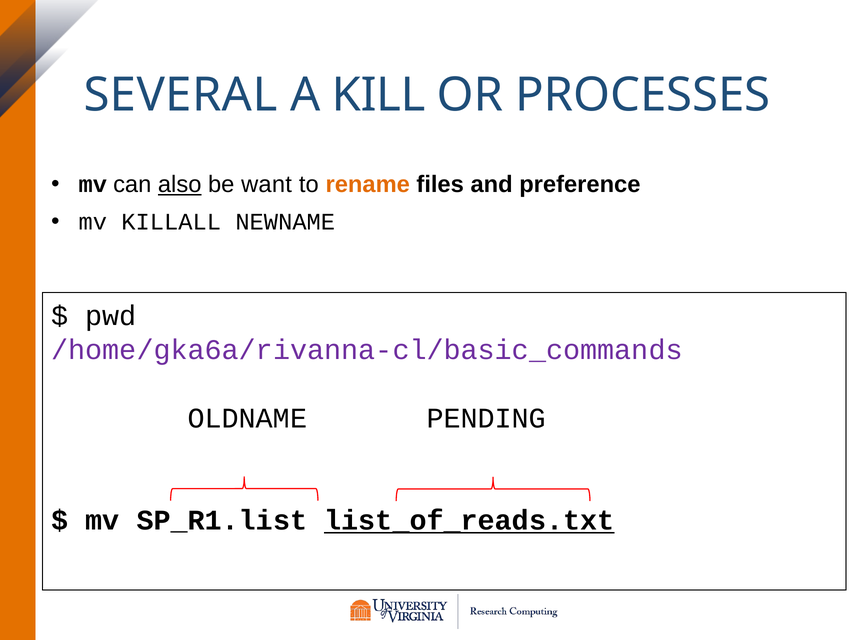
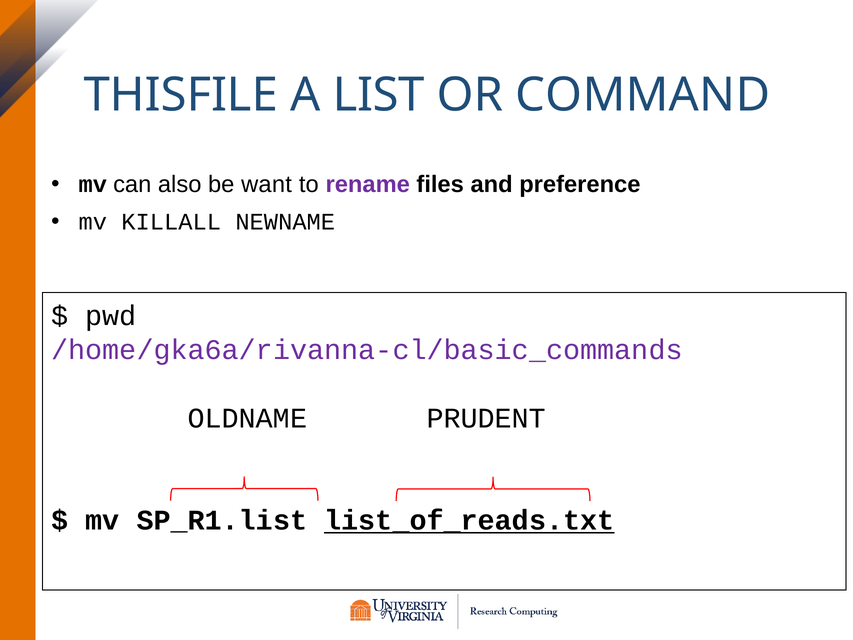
SEVERAL: SEVERAL -> THISFILE
KILL: KILL -> LIST
PROCESSES: PROCESSES -> COMMAND
also underline: present -> none
rename colour: orange -> purple
PENDING: PENDING -> PRUDENT
